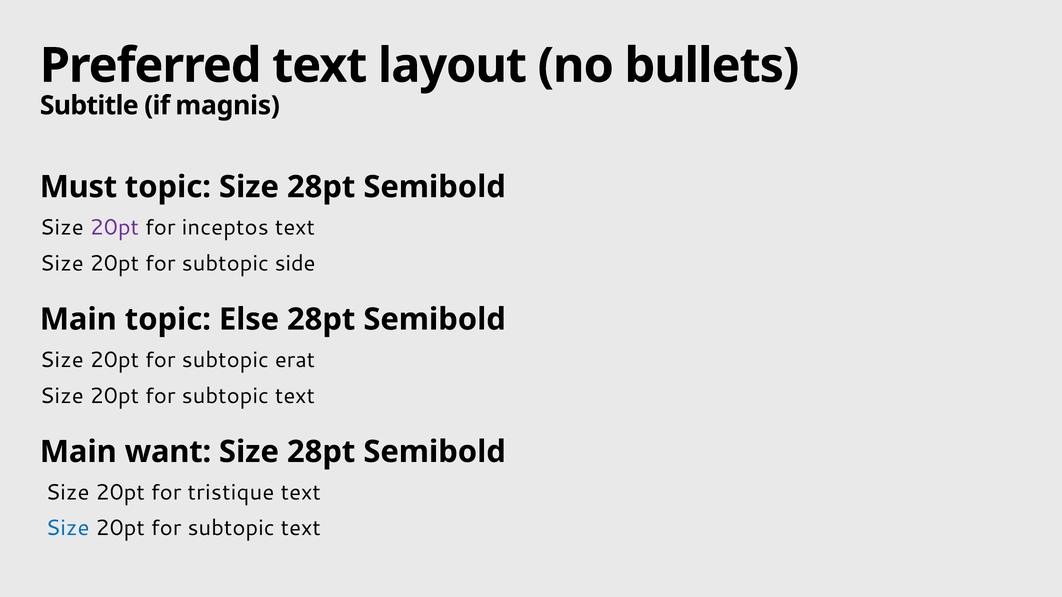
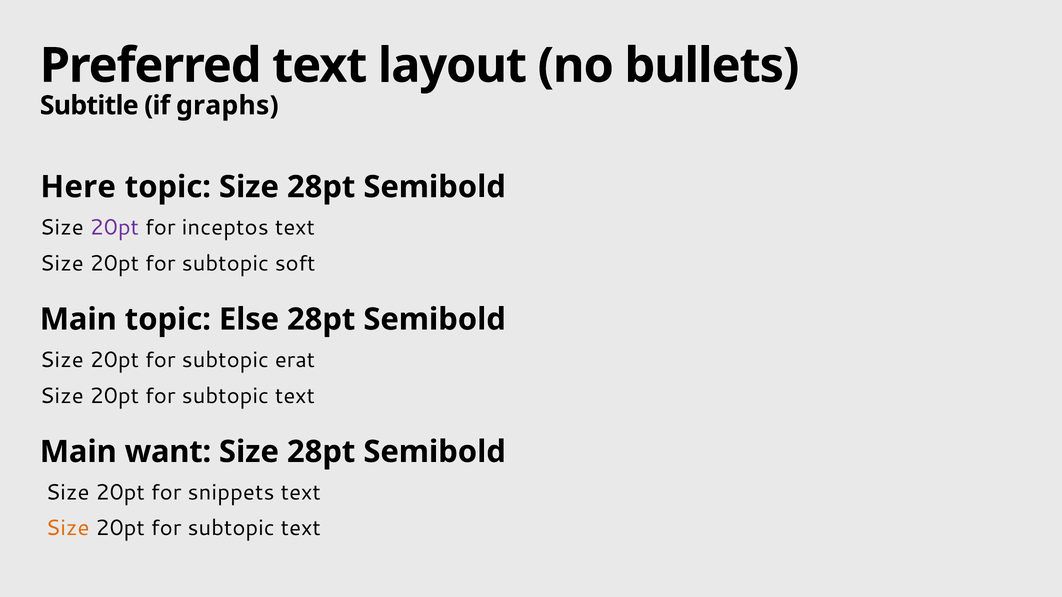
magnis: magnis -> graphs
Must: Must -> Here
side: side -> soft
tristique: tristique -> snippets
Size at (68, 528) colour: blue -> orange
